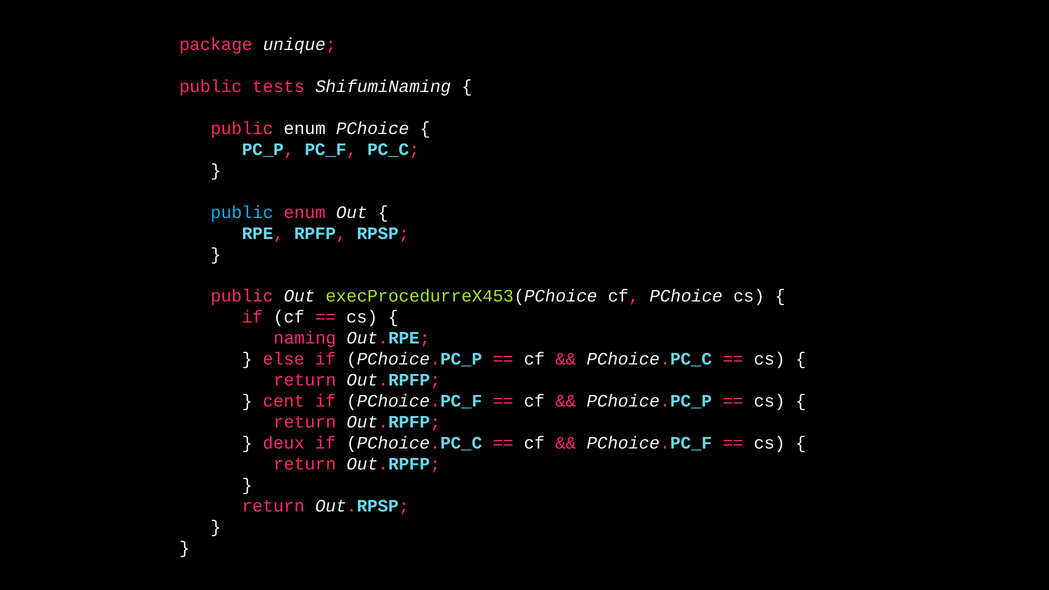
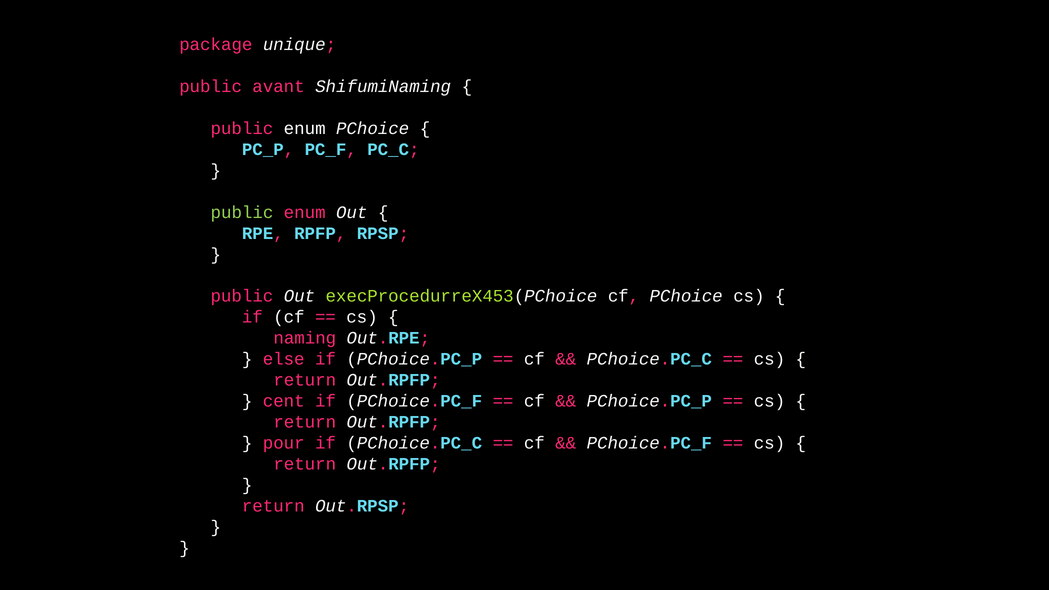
tests: tests -> avant
public at (242, 212) colour: light blue -> light green
deux: deux -> pour
